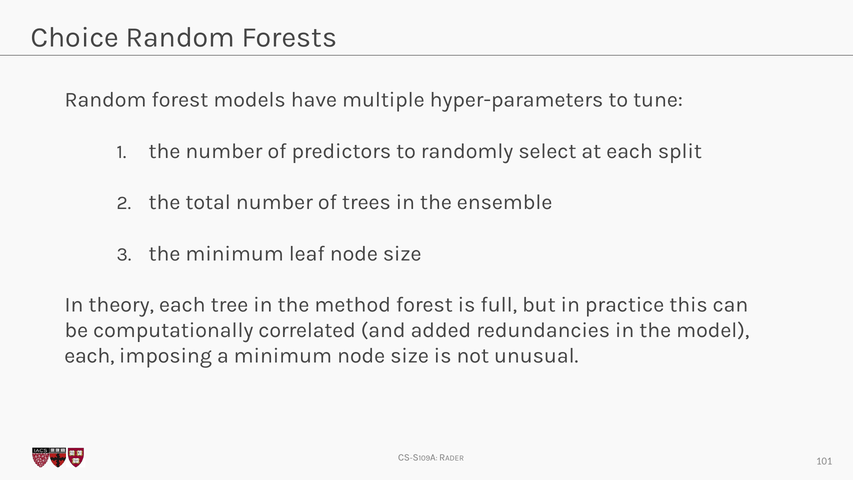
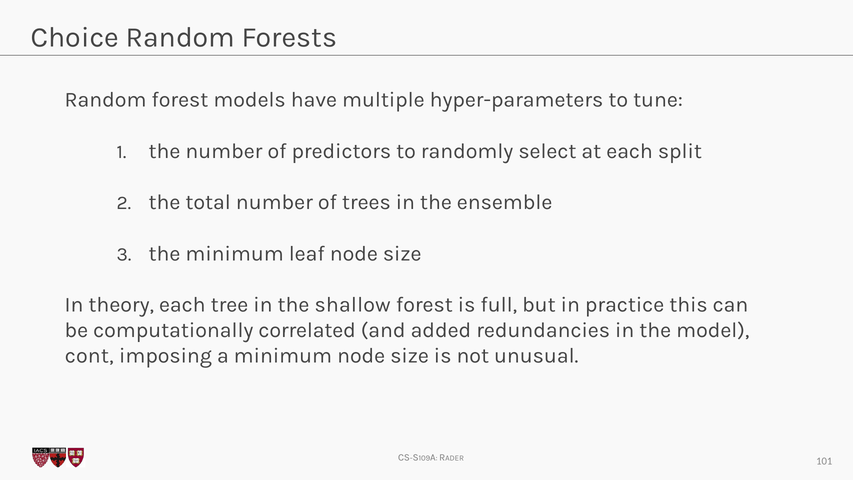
method: method -> shallow
each at (89, 356): each -> cont
